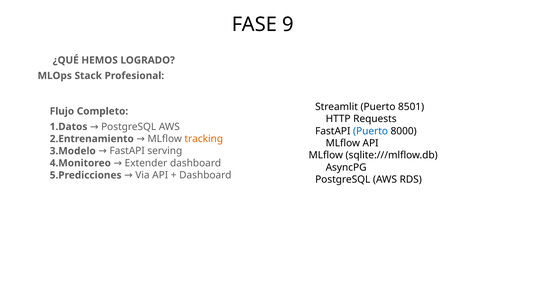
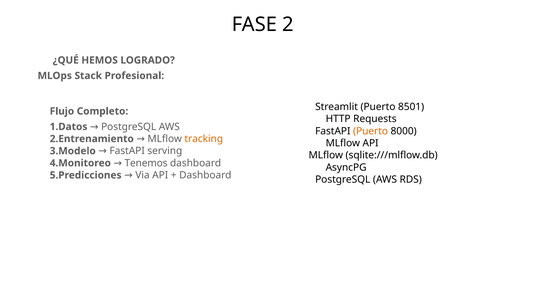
9: 9 -> 2
Puerto at (371, 131) colour: blue -> orange
Extender: Extender -> Tenemos
